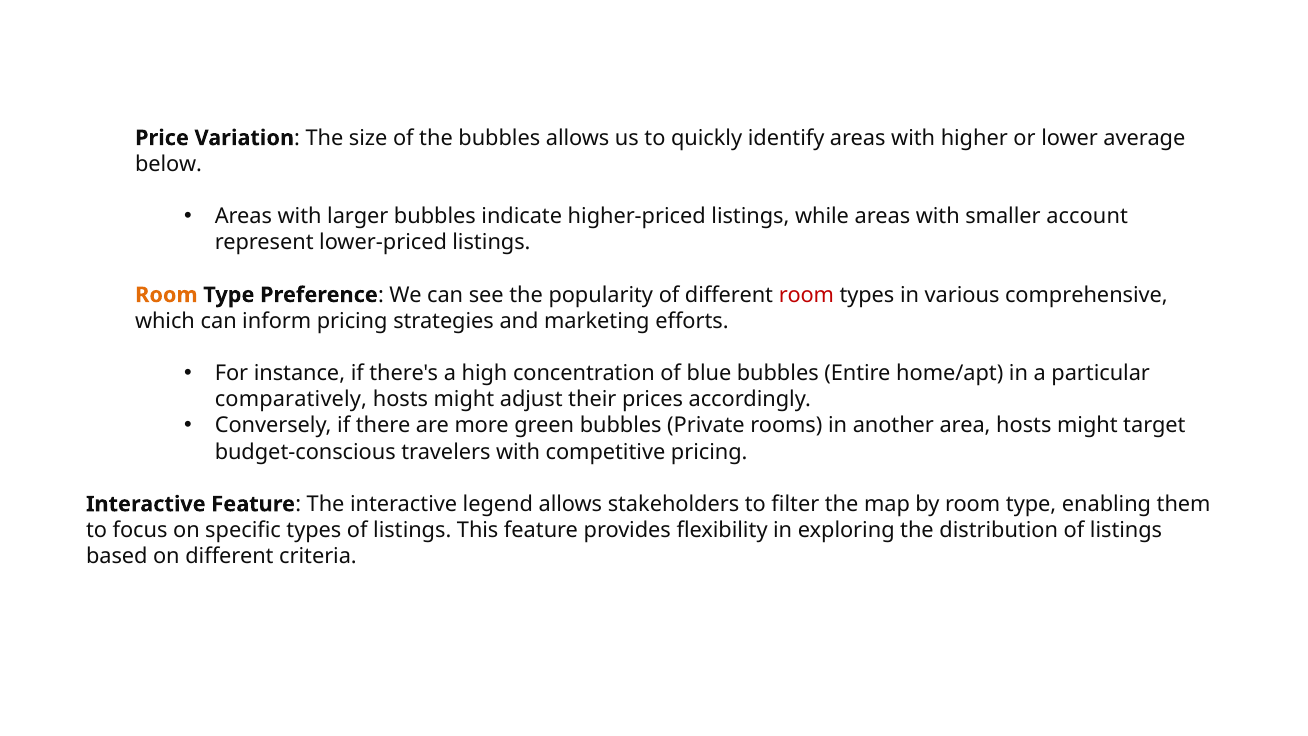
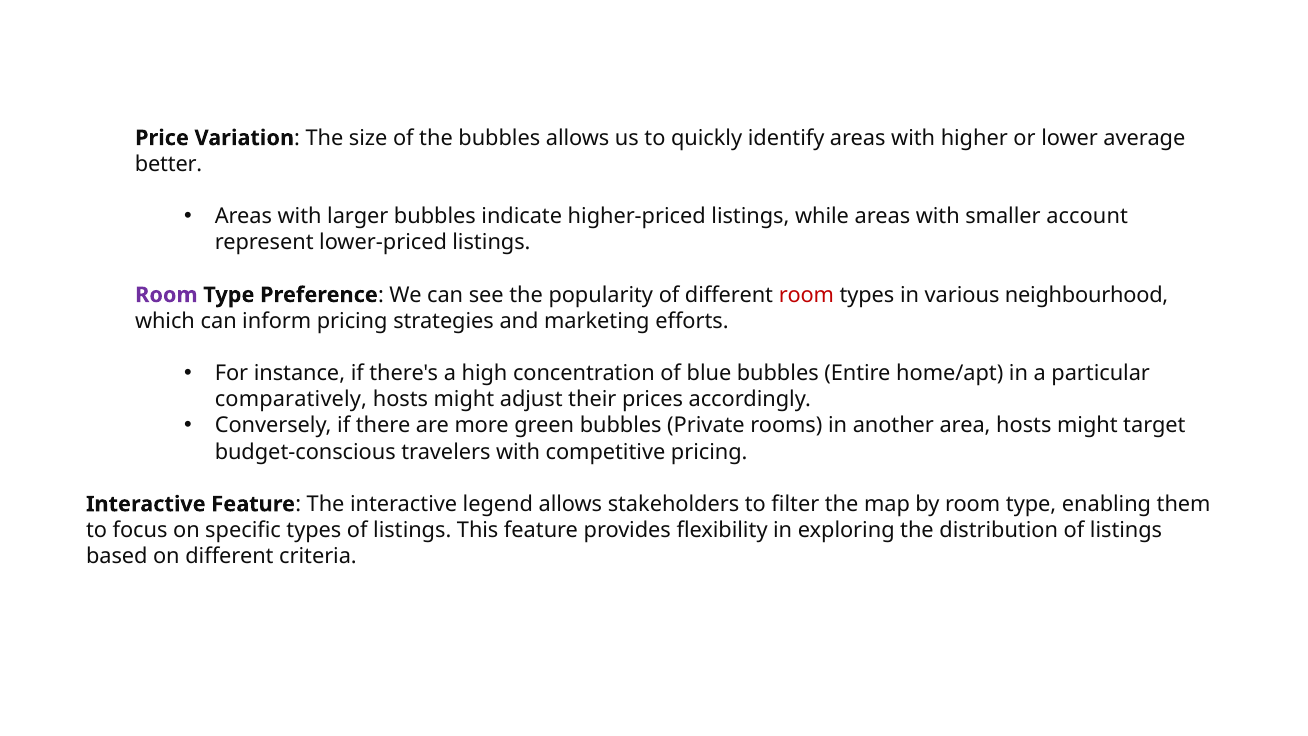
below: below -> better
Room at (166, 295) colour: orange -> purple
comprehensive: comprehensive -> neighbourhood
